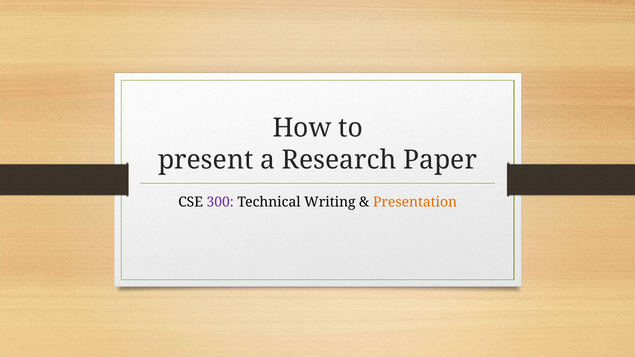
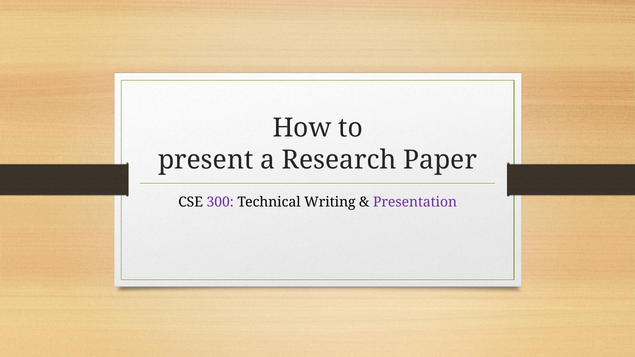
Presentation colour: orange -> purple
